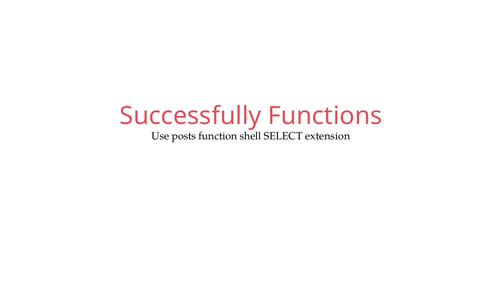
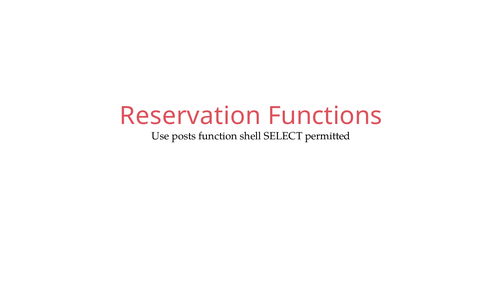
Successfully: Successfully -> Reservation
extension: extension -> permitted
